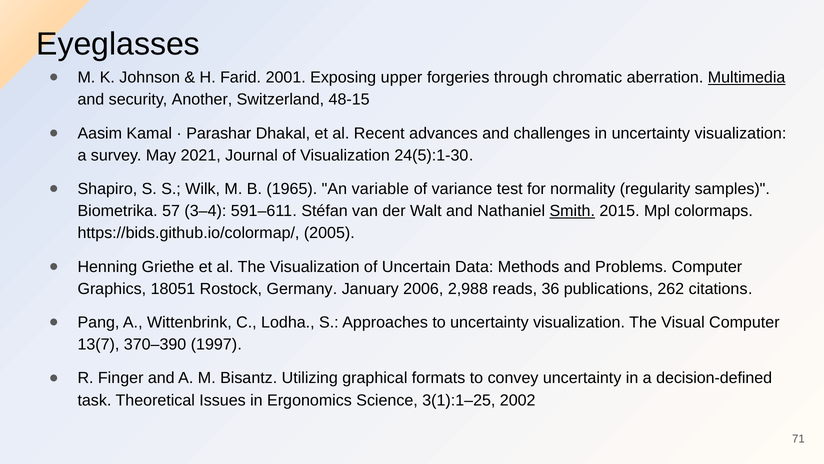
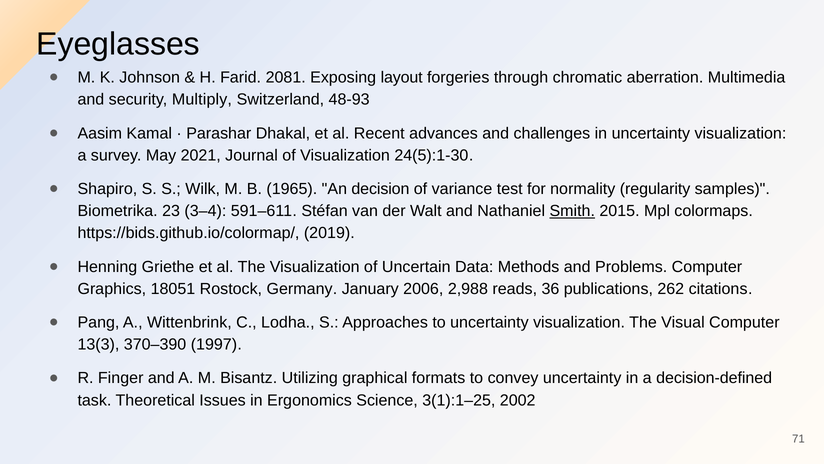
2001: 2001 -> 2081
upper: upper -> layout
Multimedia underline: present -> none
Another: Another -> Multiply
48-15: 48-15 -> 48-93
variable: variable -> decision
57: 57 -> 23
2005: 2005 -> 2019
13(7: 13(7 -> 13(3
